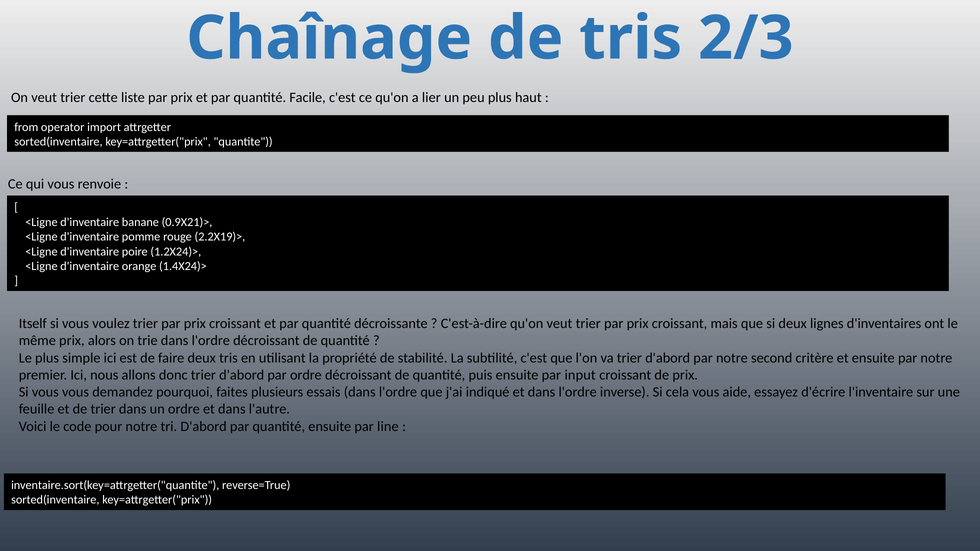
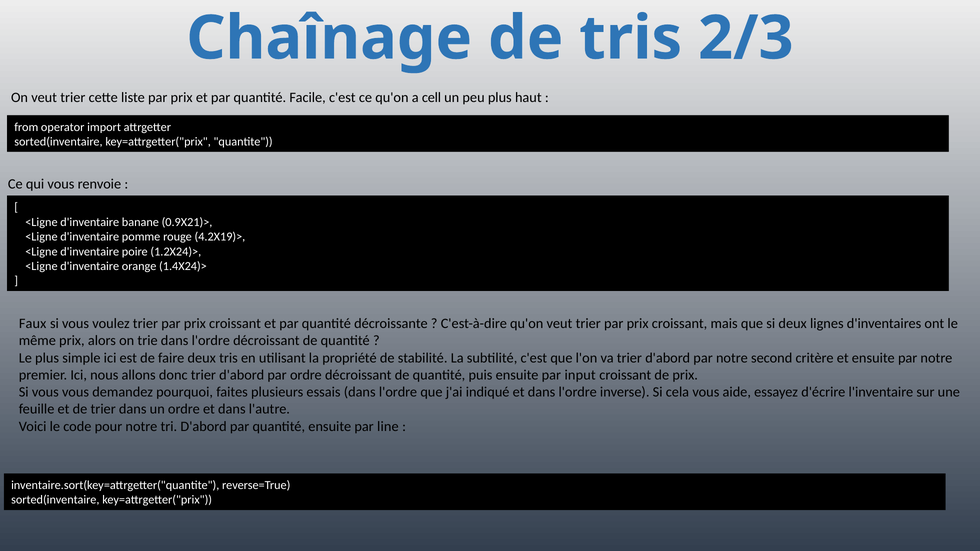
lier: lier -> cell
2.2X19)>: 2.2X19)> -> 4.2X19)>
Itself: Itself -> Faux
